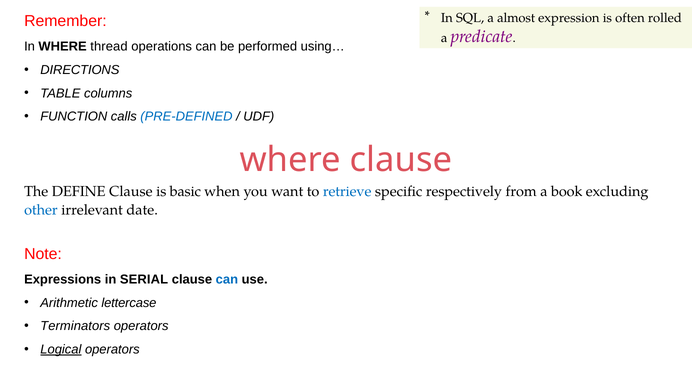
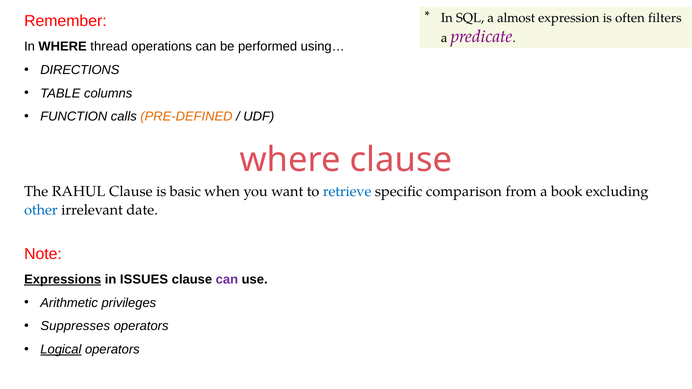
rolled: rolled -> filters
PRE-DEFINED colour: blue -> orange
DEFINE: DEFINE -> RAHUL
respectively: respectively -> comparison
Expressions underline: none -> present
SERIAL: SERIAL -> ISSUES
can at (227, 280) colour: blue -> purple
lettercase: lettercase -> privileges
Terminators: Terminators -> Suppresses
